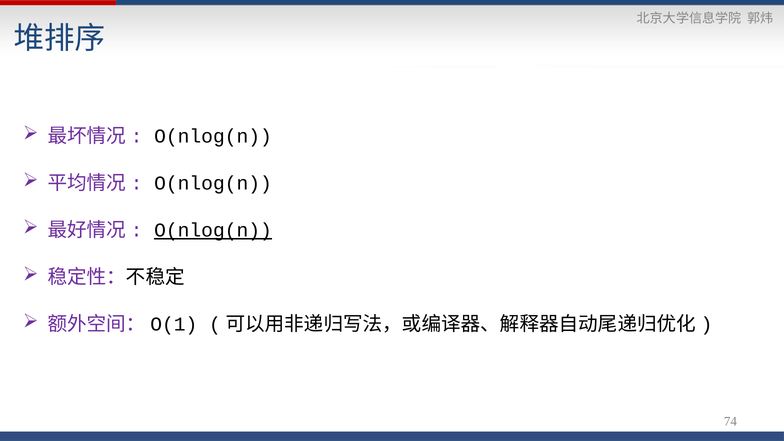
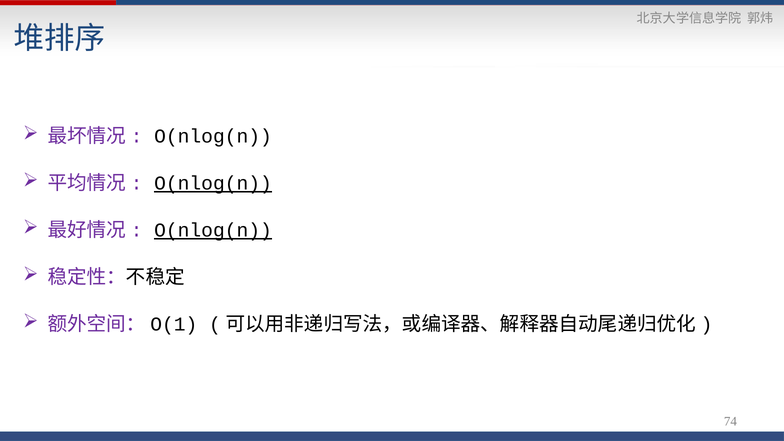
O(nlog(n at (213, 183) underline: none -> present
